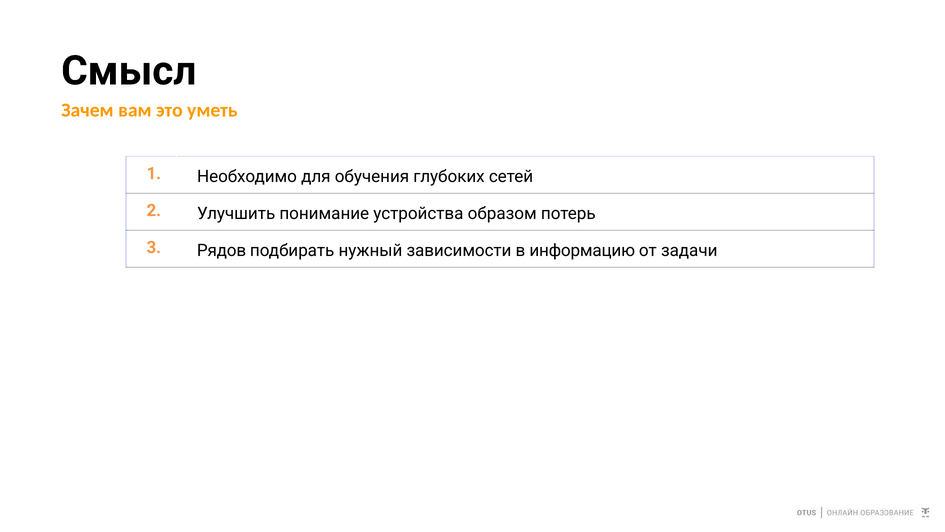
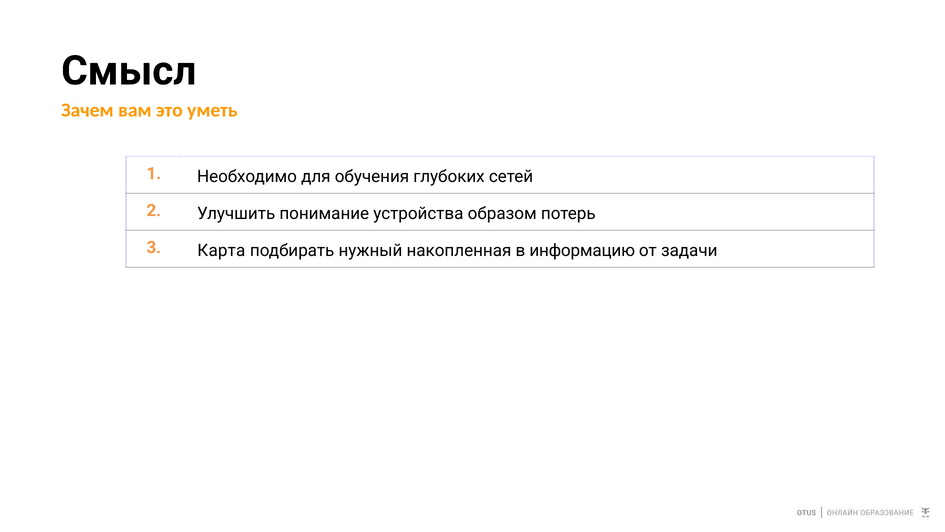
Рядов: Рядов -> Карта
зависимости: зависимости -> накопленная
